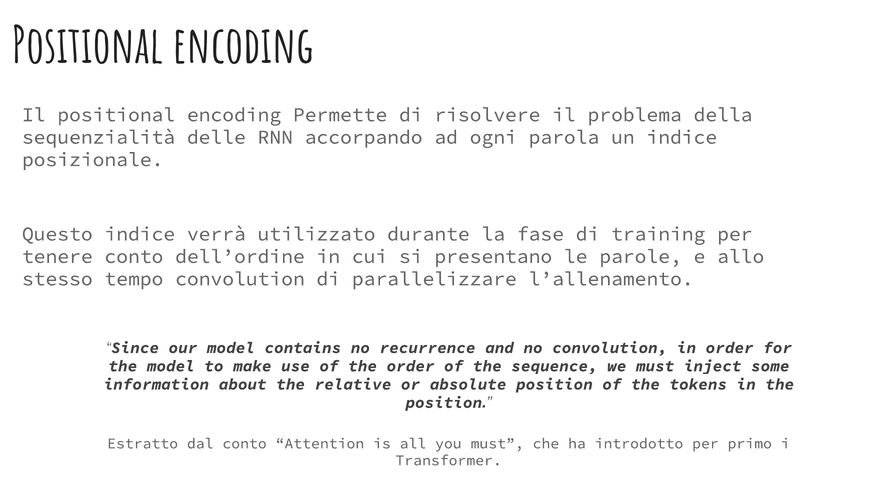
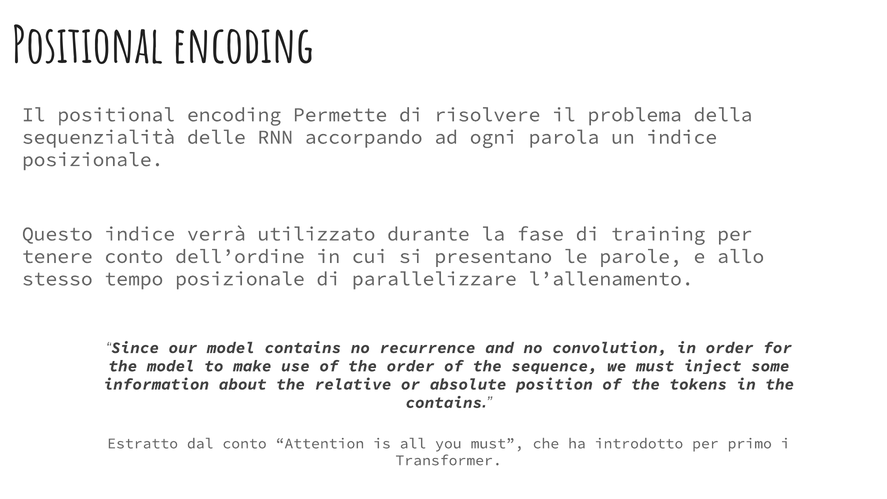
tempo convolution: convolution -> posizionale
position at (444, 403): position -> contains
